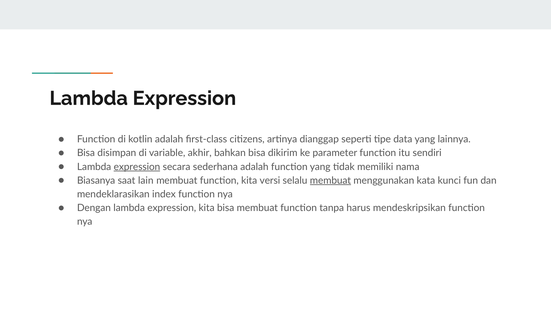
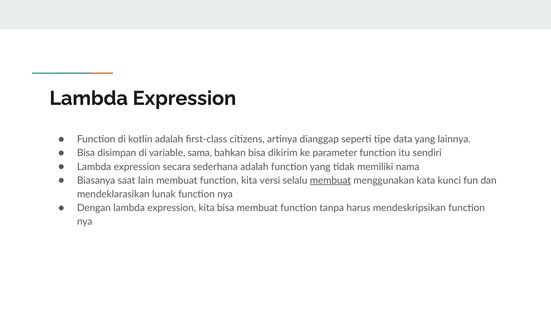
akhir: akhir -> sama
expression at (137, 167) underline: present -> none
index: index -> lunak
